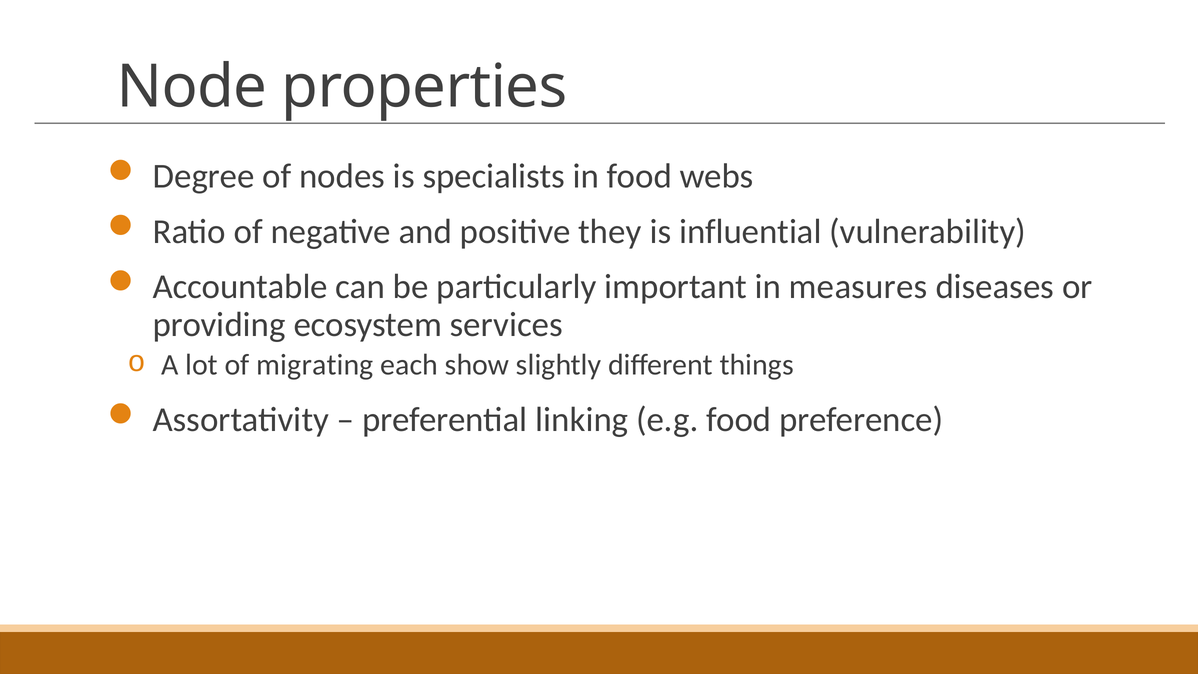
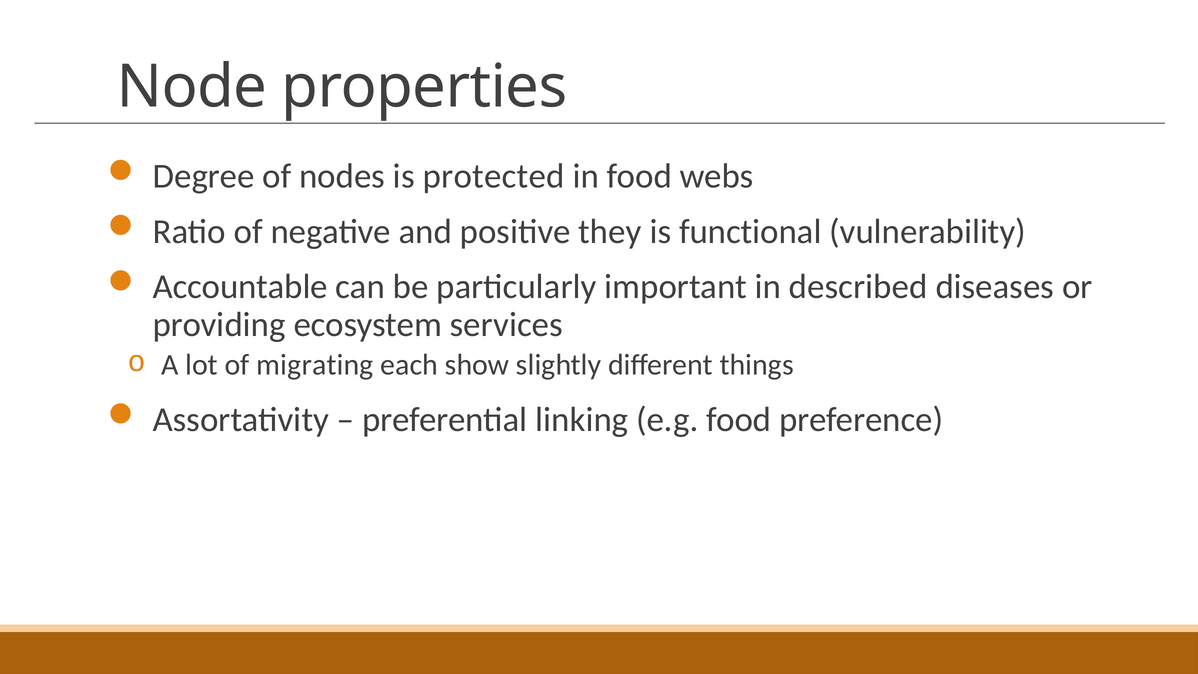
specialists: specialists -> protected
influential: influential -> functional
in measures: measures -> described
